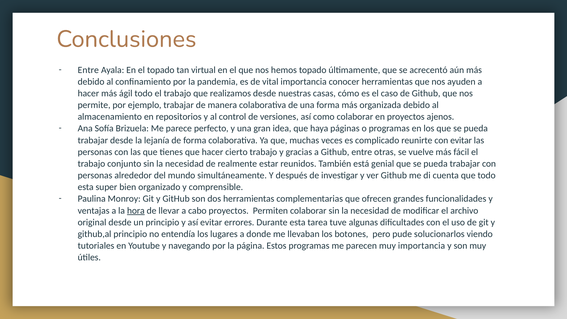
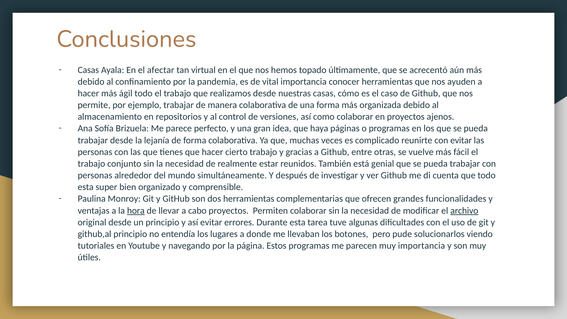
Entre at (88, 70): Entre -> Casas
el topado: topado -> afectar
archivo underline: none -> present
